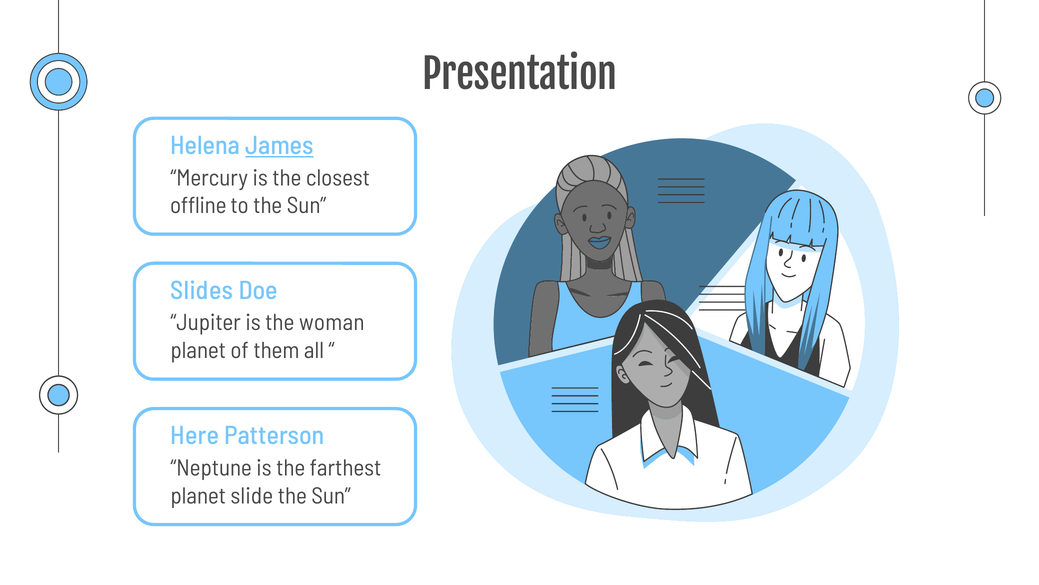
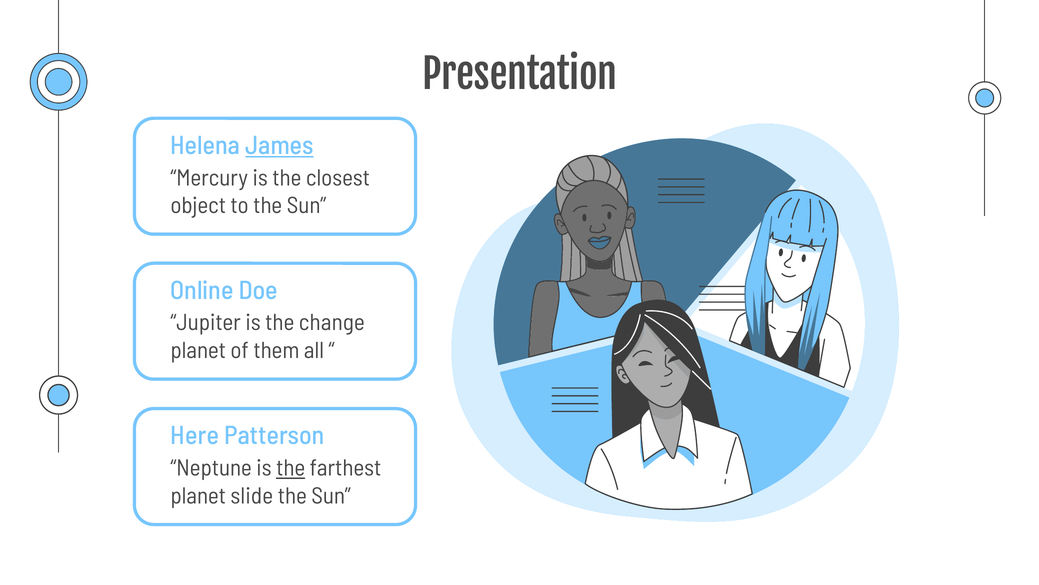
offline: offline -> object
Slides: Slides -> Online
woman: woman -> change
the at (291, 468) underline: none -> present
